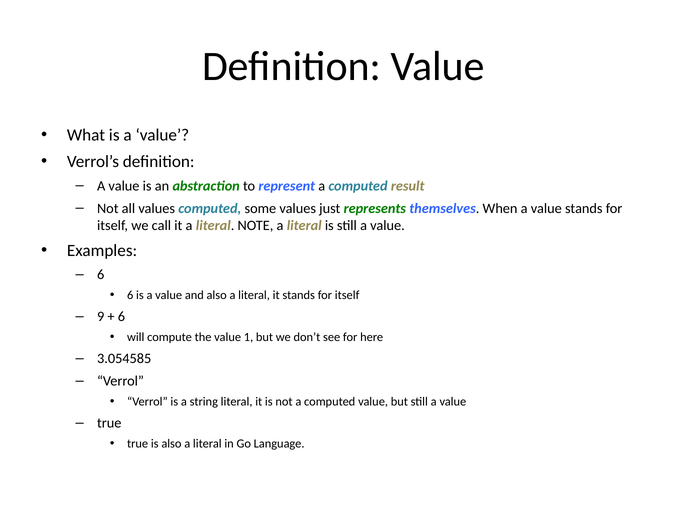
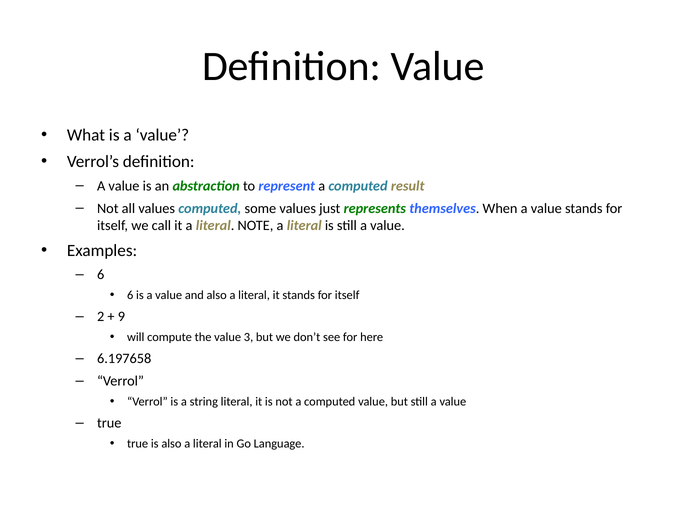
9: 9 -> 2
6 at (121, 317): 6 -> 9
1: 1 -> 3
3.054585: 3.054585 -> 6.197658
